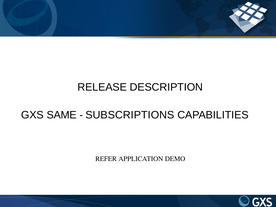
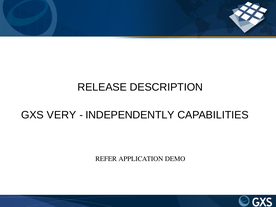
SAME: SAME -> VERY
SUBSCRIPTIONS: SUBSCRIPTIONS -> INDEPENDENTLY
